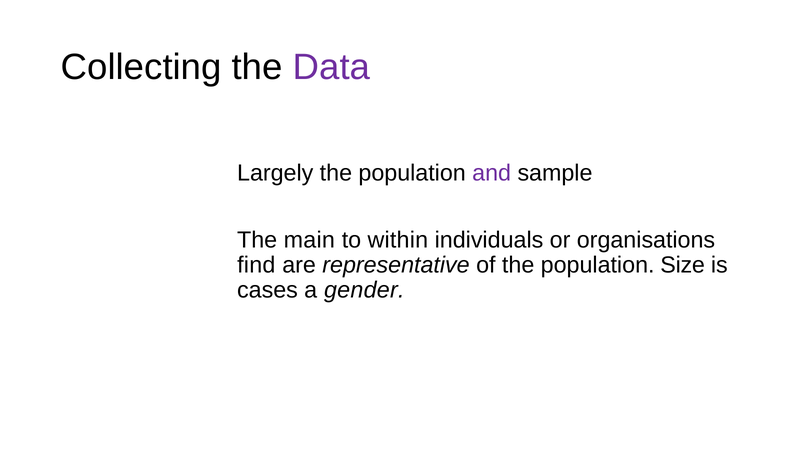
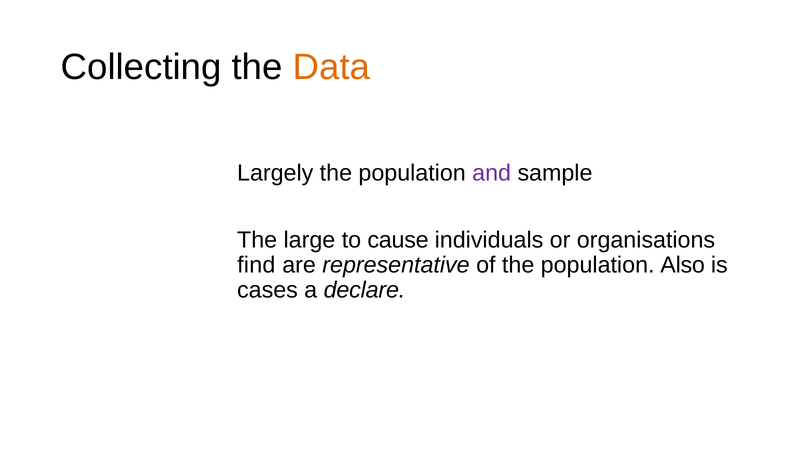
Data colour: purple -> orange
main: main -> large
within: within -> cause
Size: Size -> Also
gender: gender -> declare
